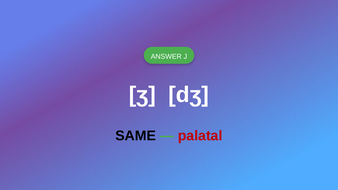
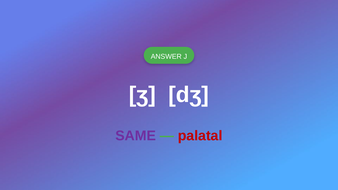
SAME colour: black -> purple
